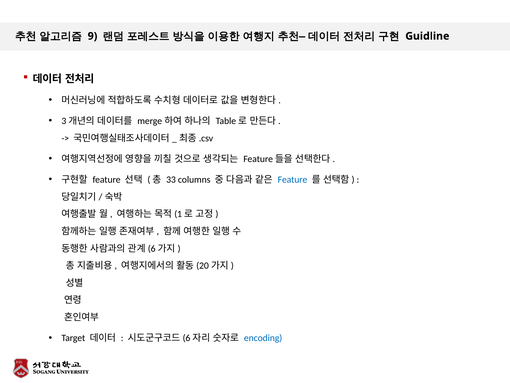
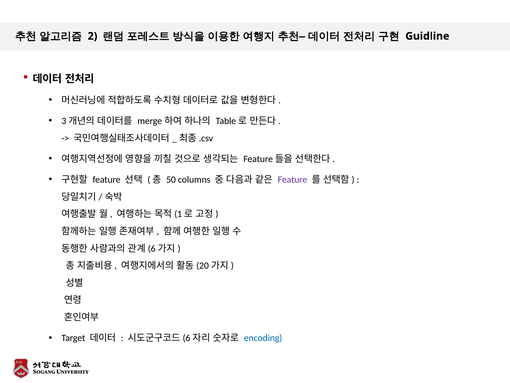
9: 9 -> 2
33: 33 -> 50
Feature at (292, 179) colour: blue -> purple
